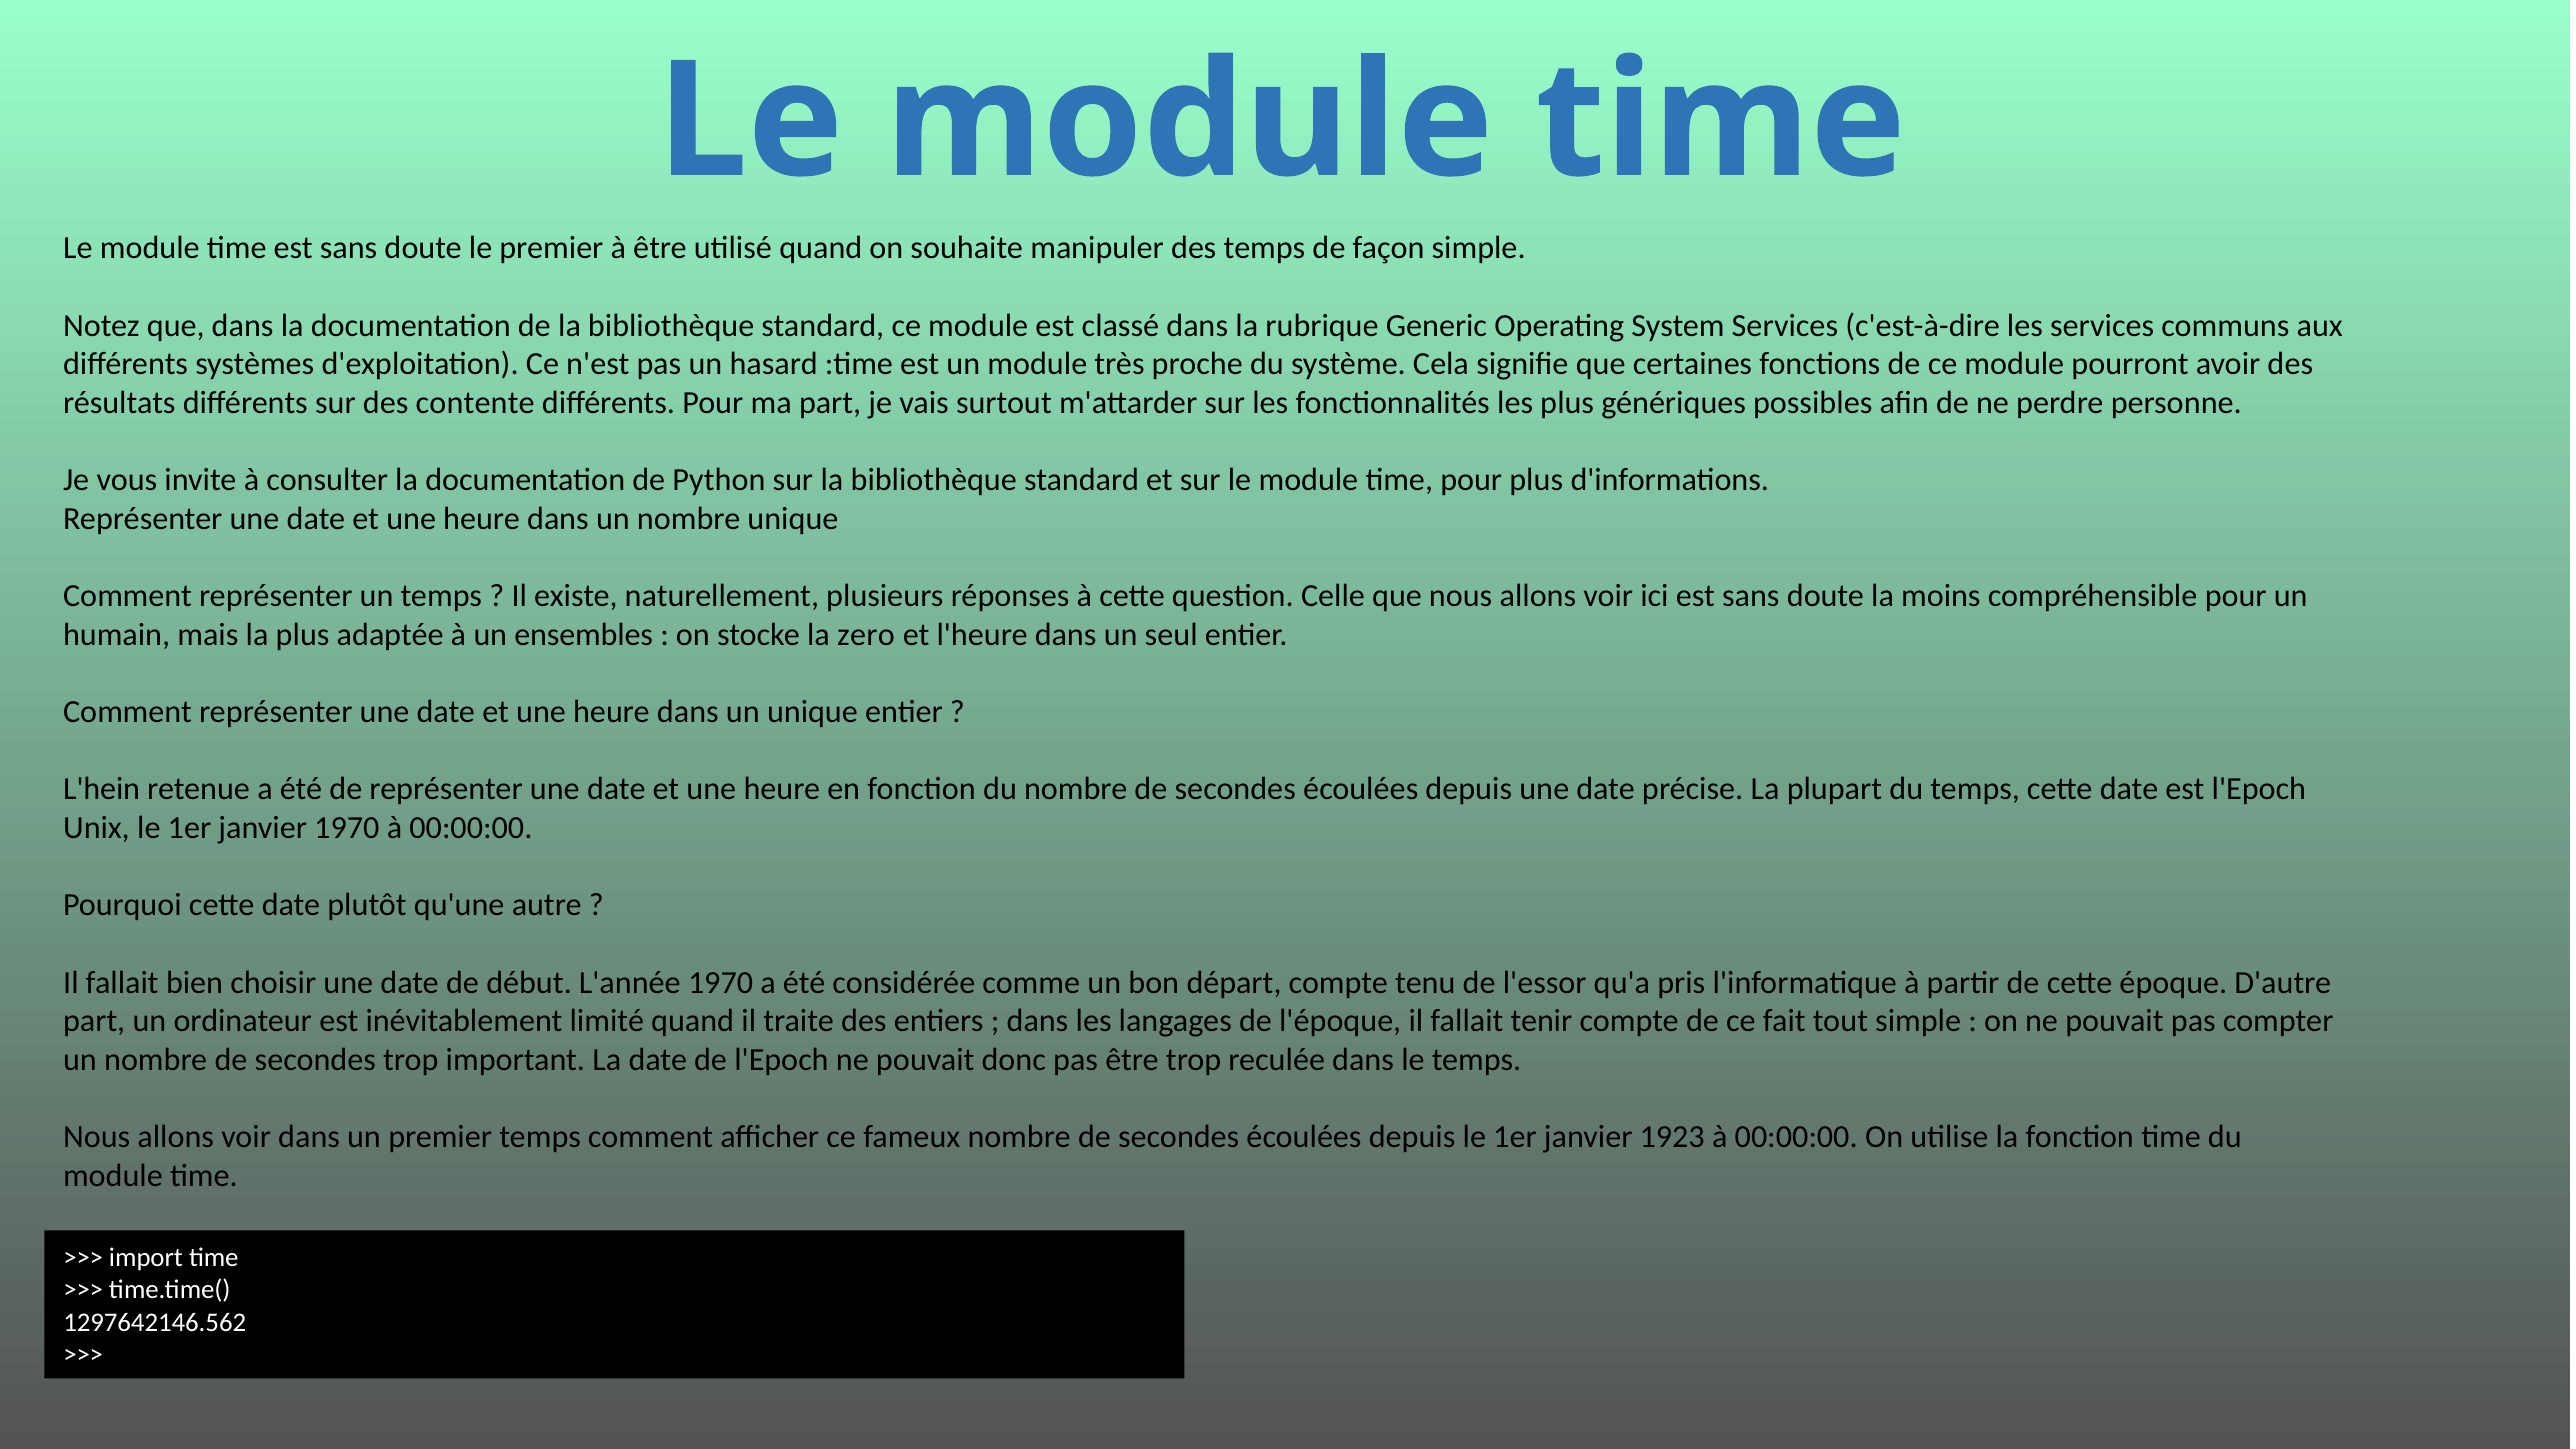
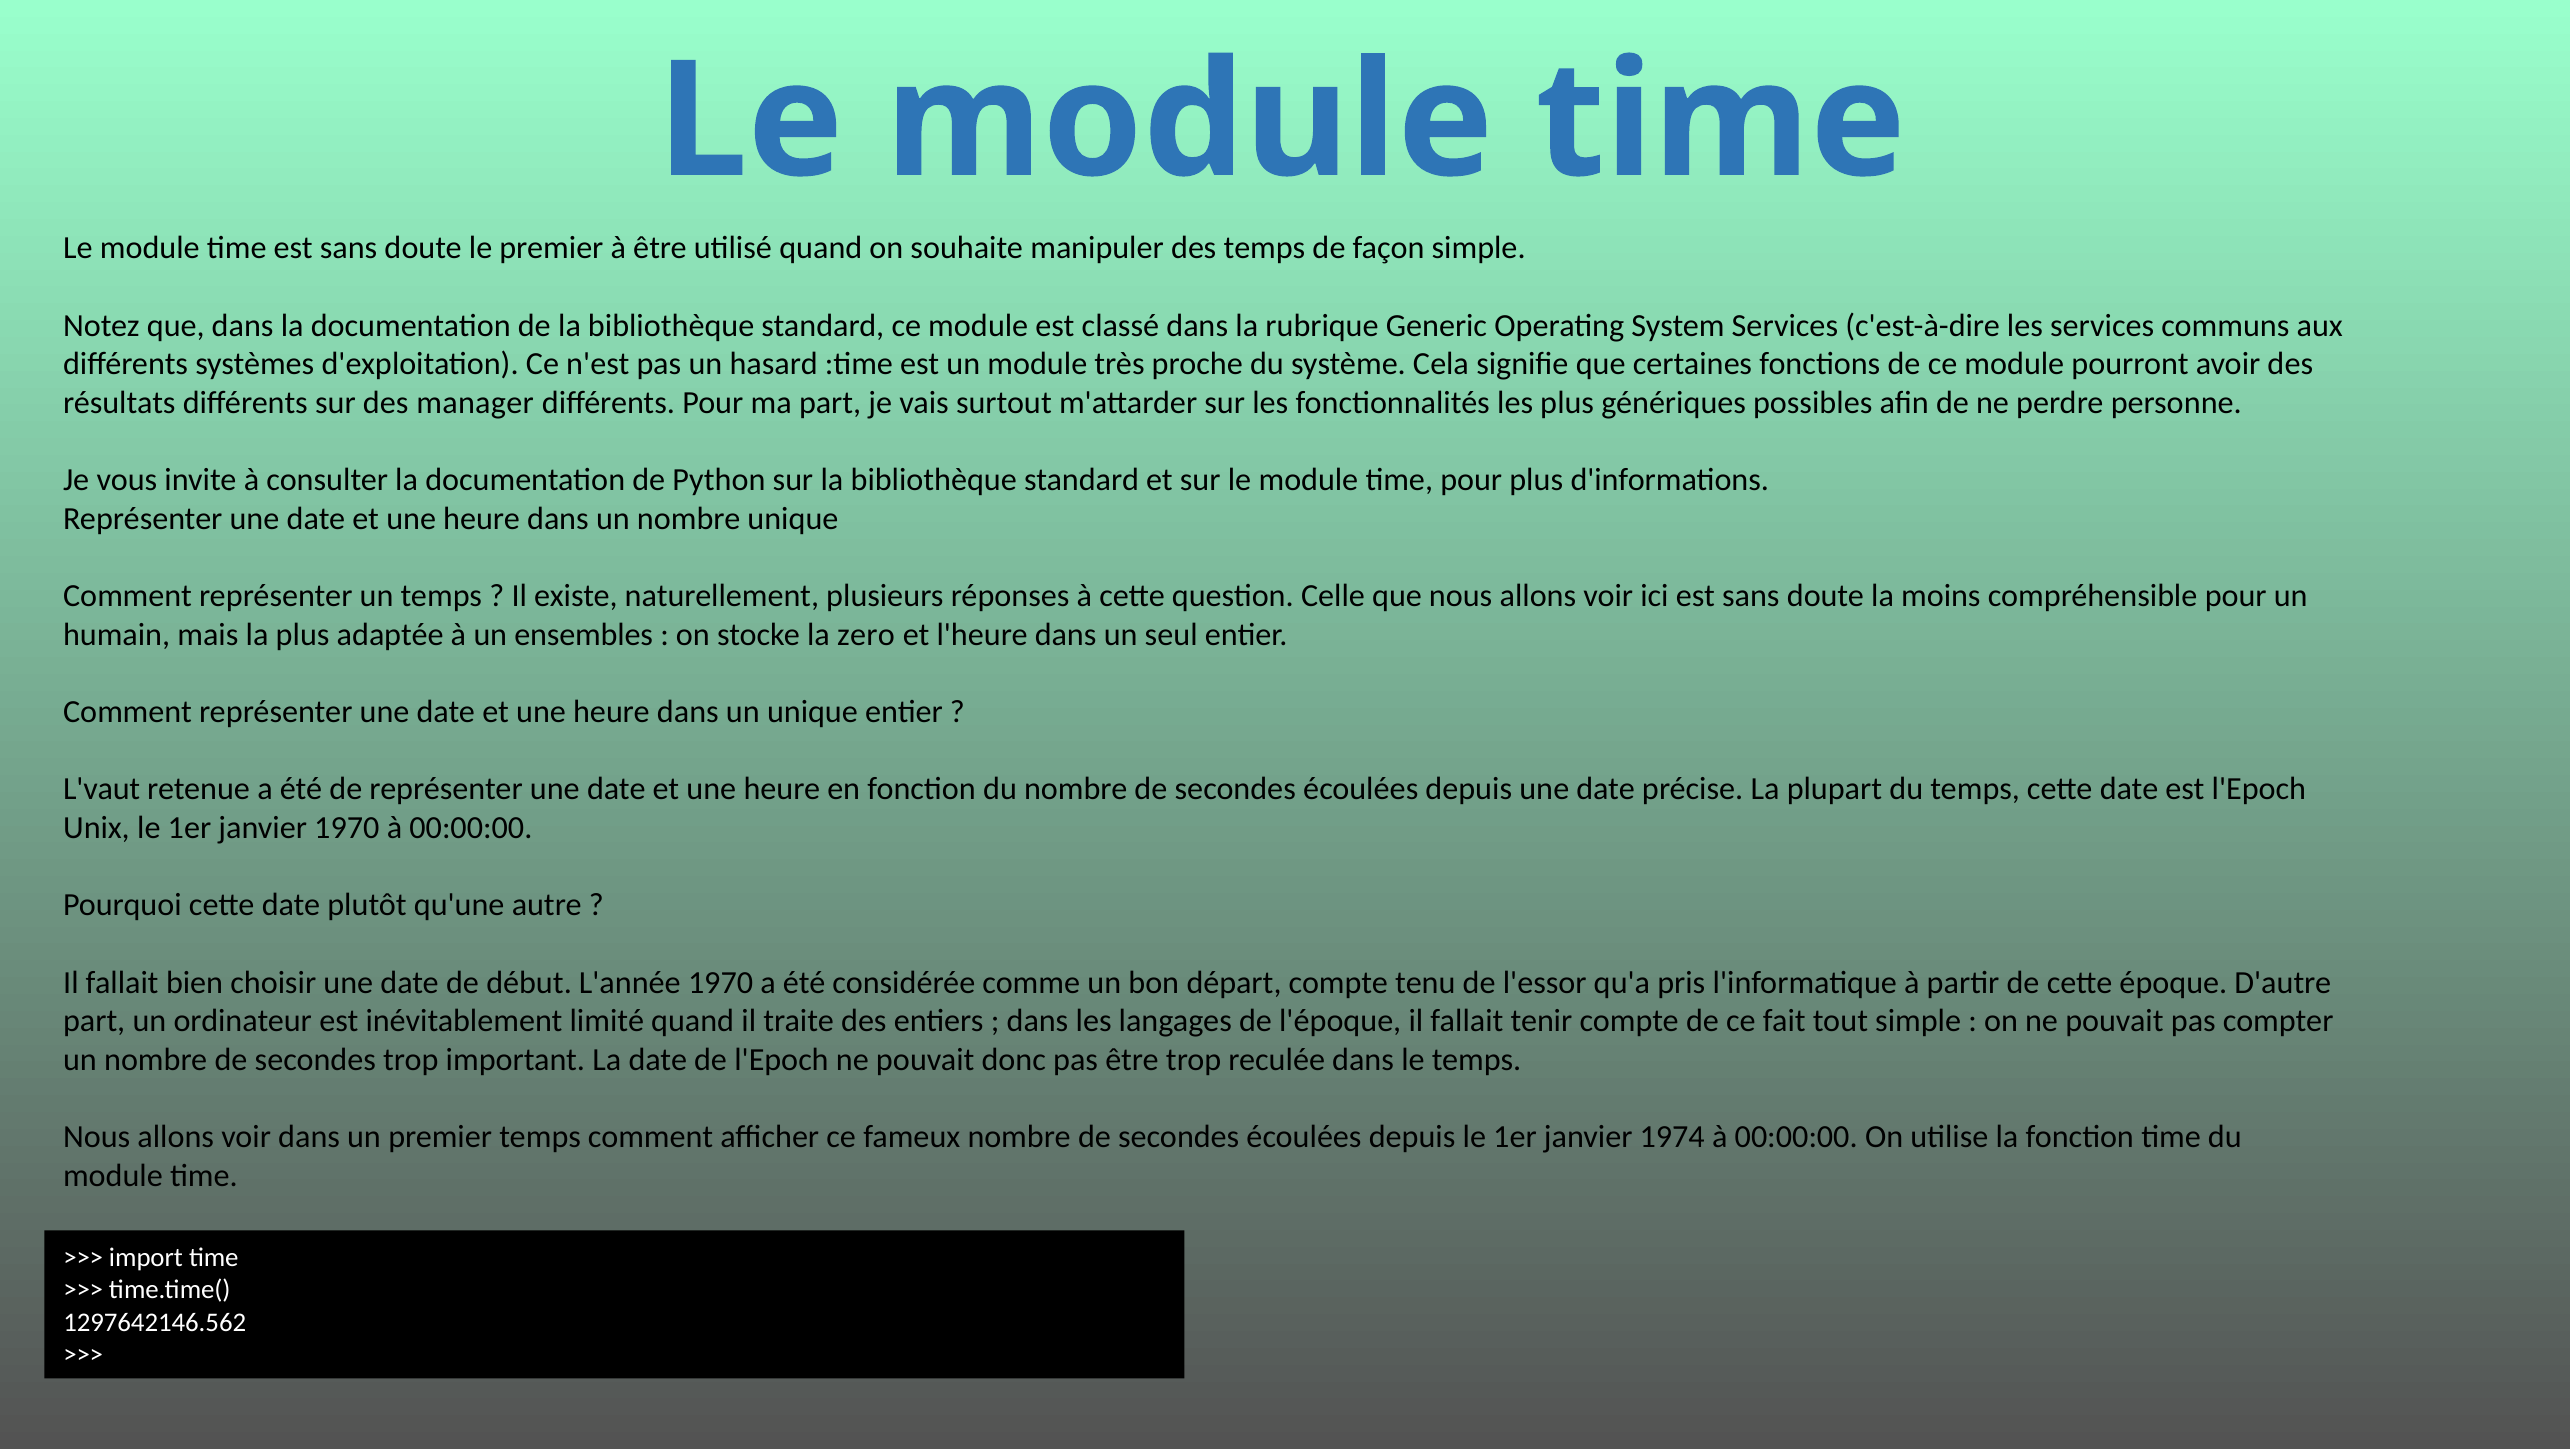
contente: contente -> manager
L'hein: L'hein -> L'vaut
1923: 1923 -> 1974
